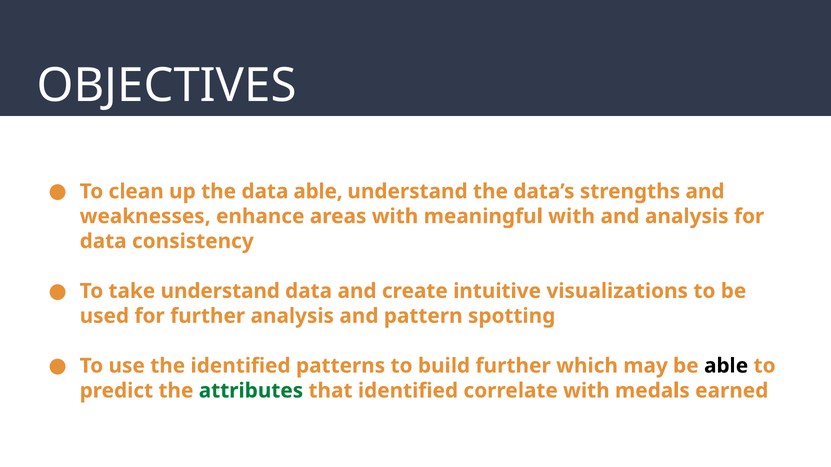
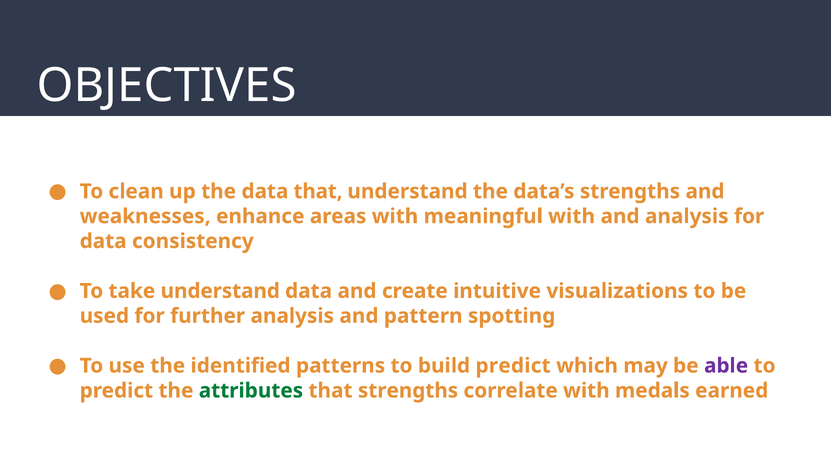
data able: able -> that
build further: further -> predict
able at (726, 366) colour: black -> purple
that identified: identified -> strengths
